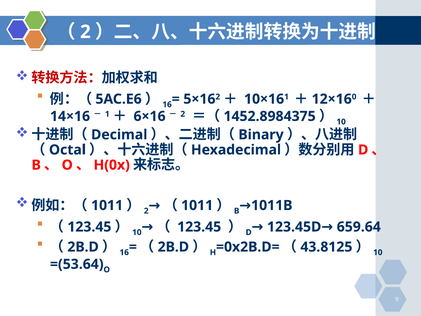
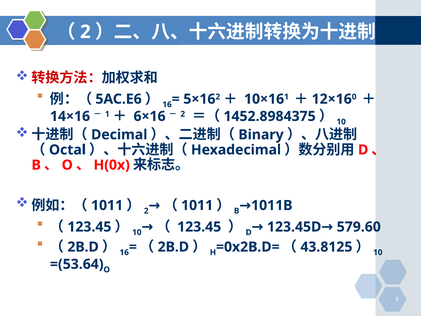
659.64: 659.64 -> 579.60
